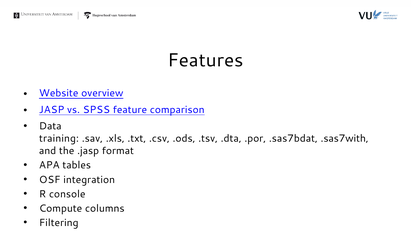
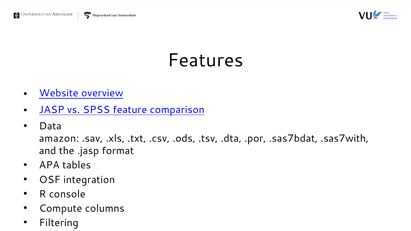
training: training -> amazon
